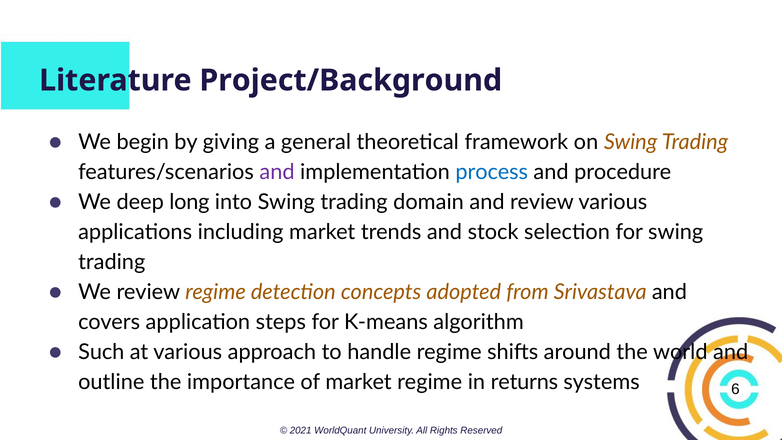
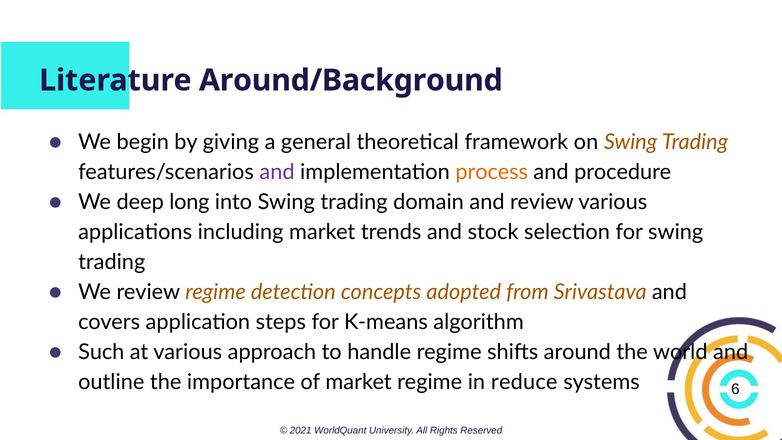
Project/Background: Project/Background -> Around/Background
process colour: blue -> orange
returns: returns -> reduce
